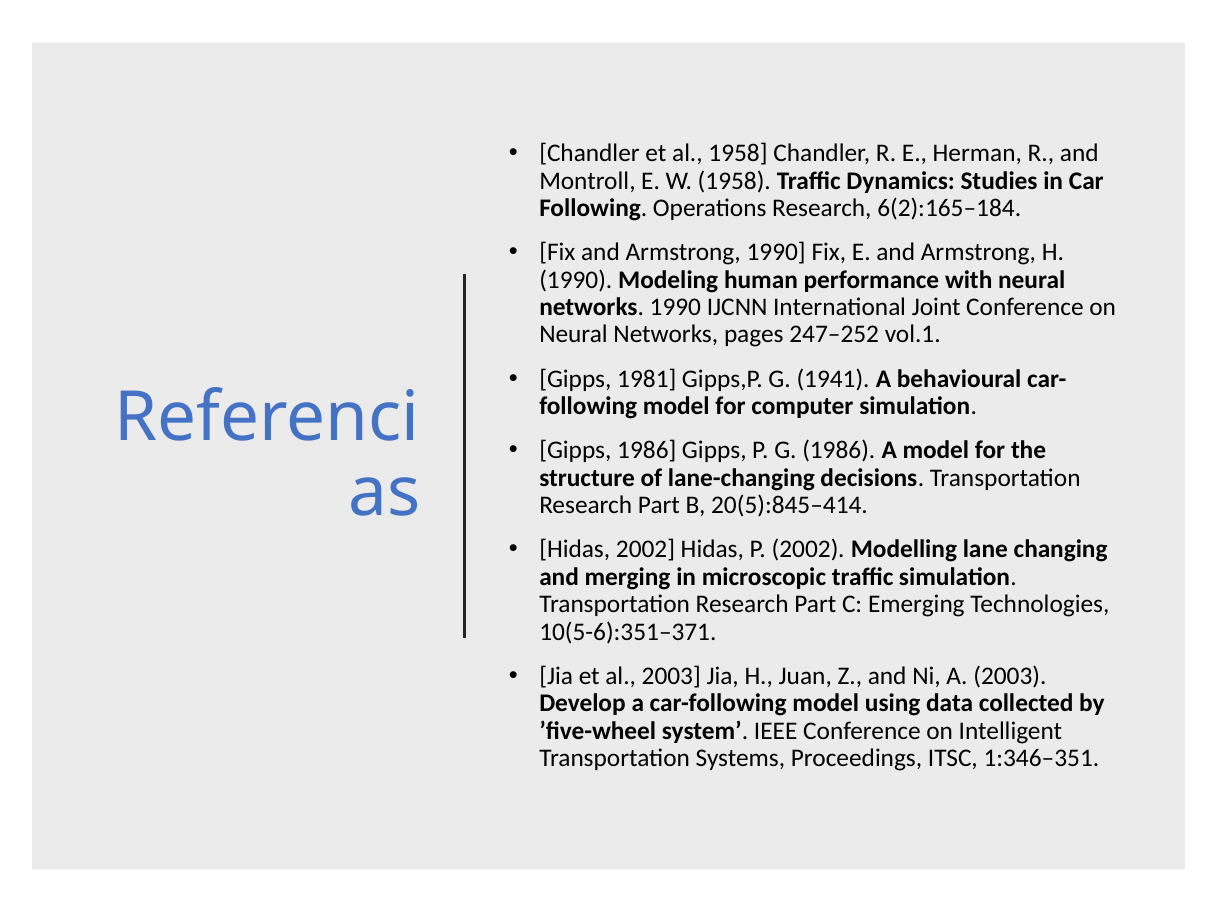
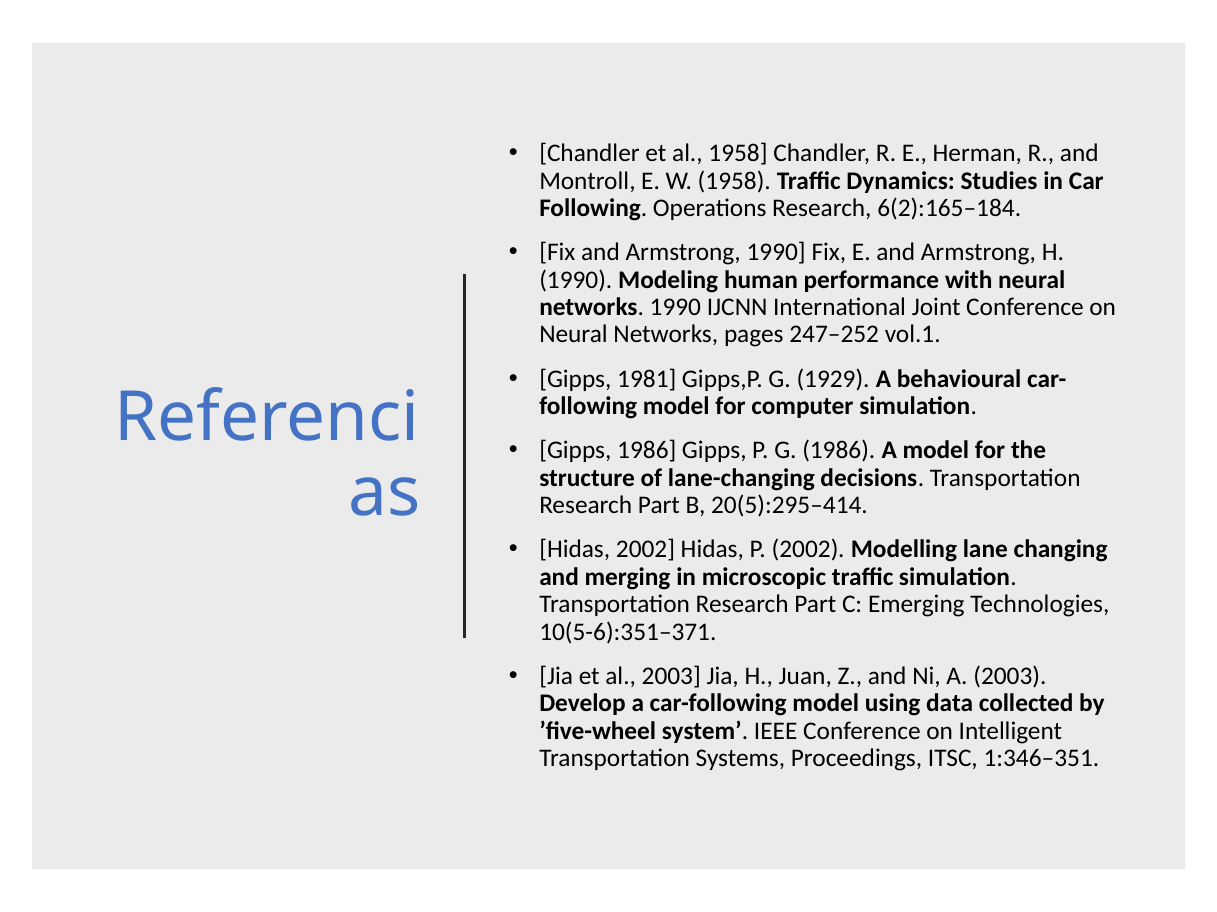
1941: 1941 -> 1929
20(5):845–414: 20(5):845–414 -> 20(5):295–414
